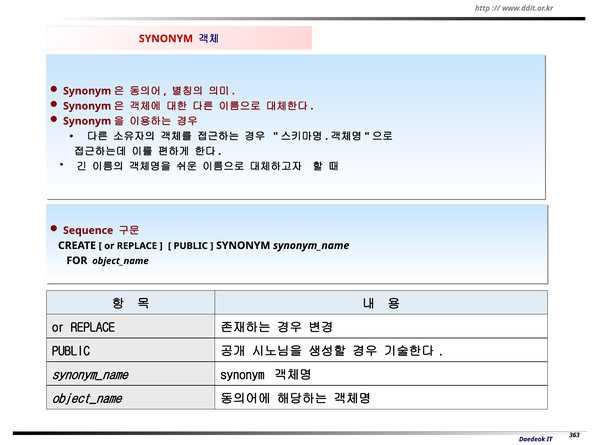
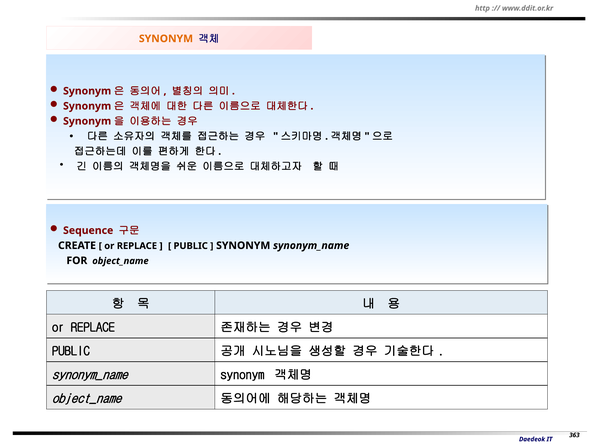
SYNONYM at (166, 39) colour: red -> orange
